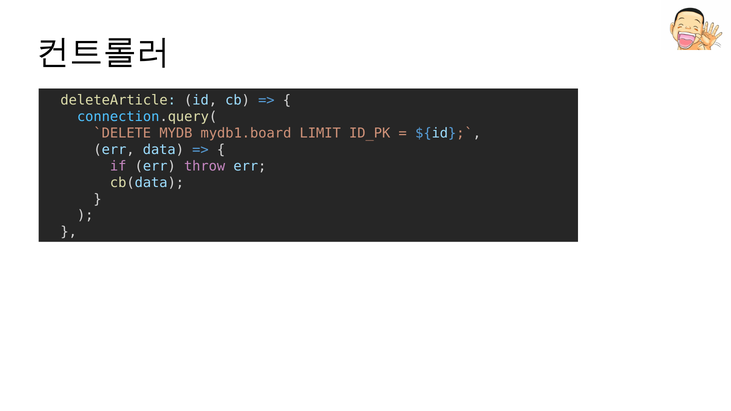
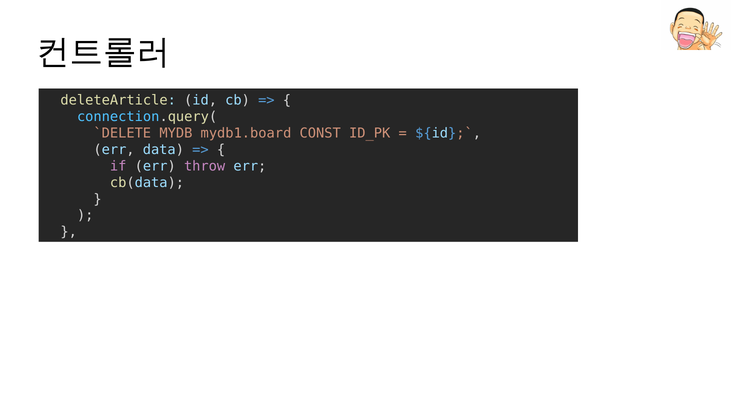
LIMIT: LIMIT -> CONST
